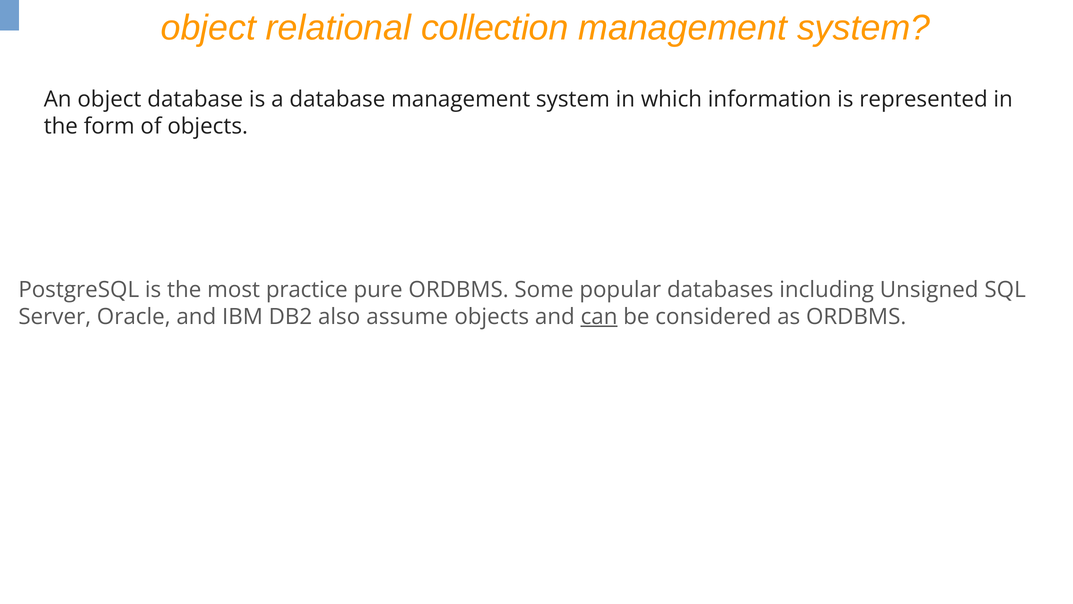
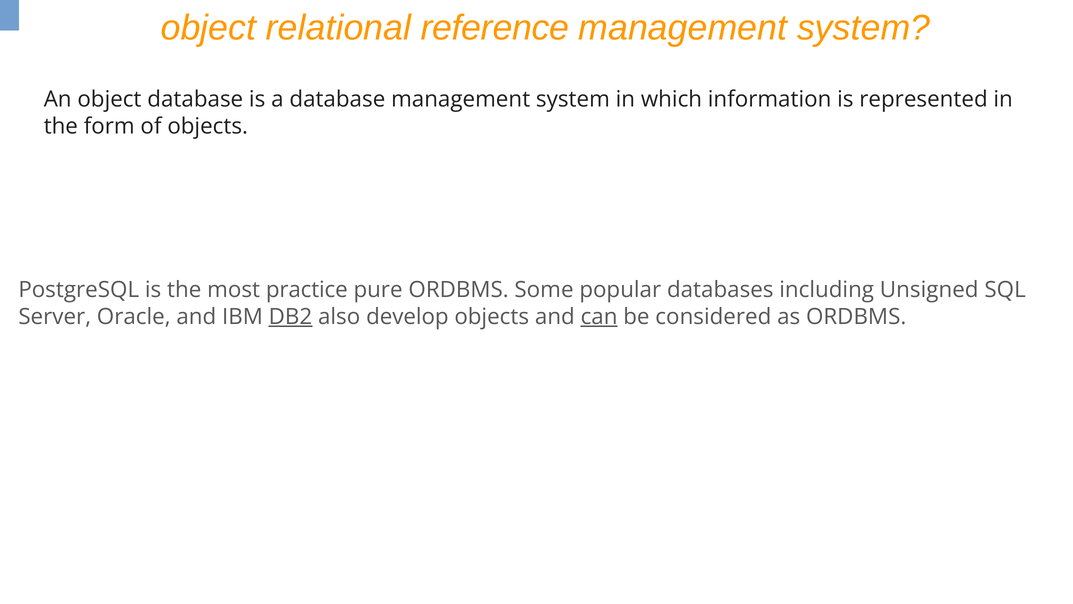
collection: collection -> reference
DB2 underline: none -> present
assume: assume -> develop
